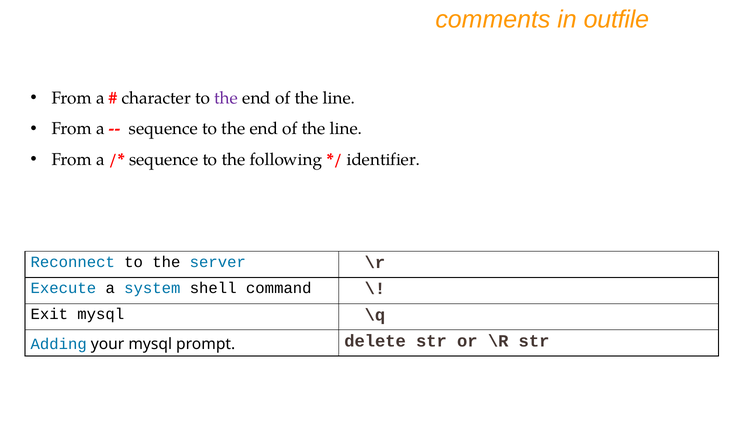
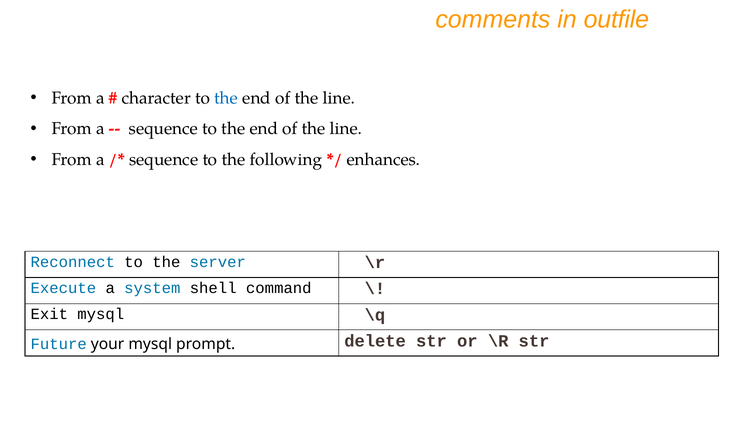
the at (226, 98) colour: purple -> blue
identifier: identifier -> enhances
Adding: Adding -> Future
